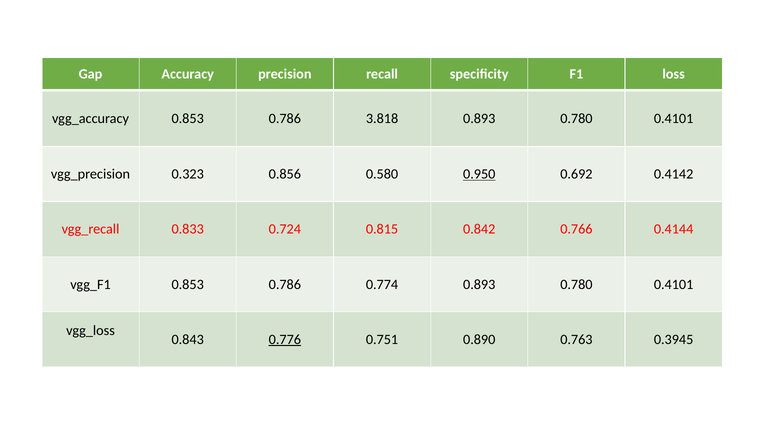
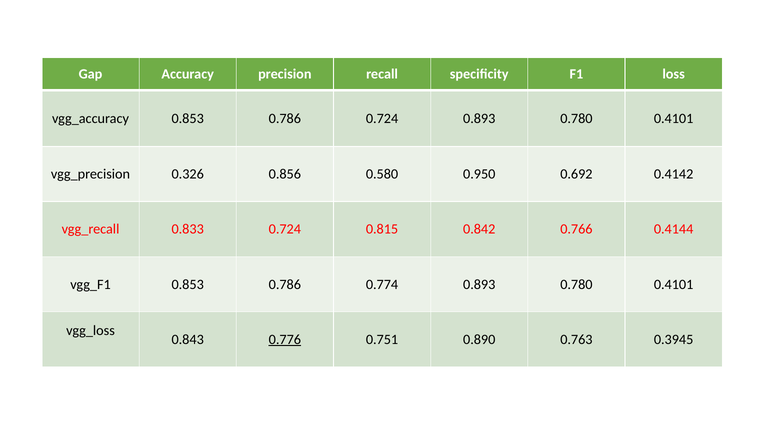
0.786 3.818: 3.818 -> 0.724
0.323: 0.323 -> 0.326
0.950 underline: present -> none
